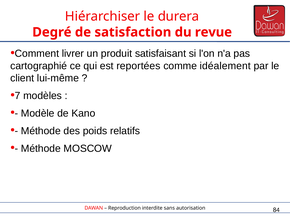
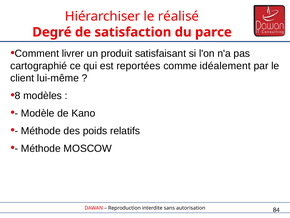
durera: durera -> réalisé
revue: revue -> parce
7: 7 -> 8
